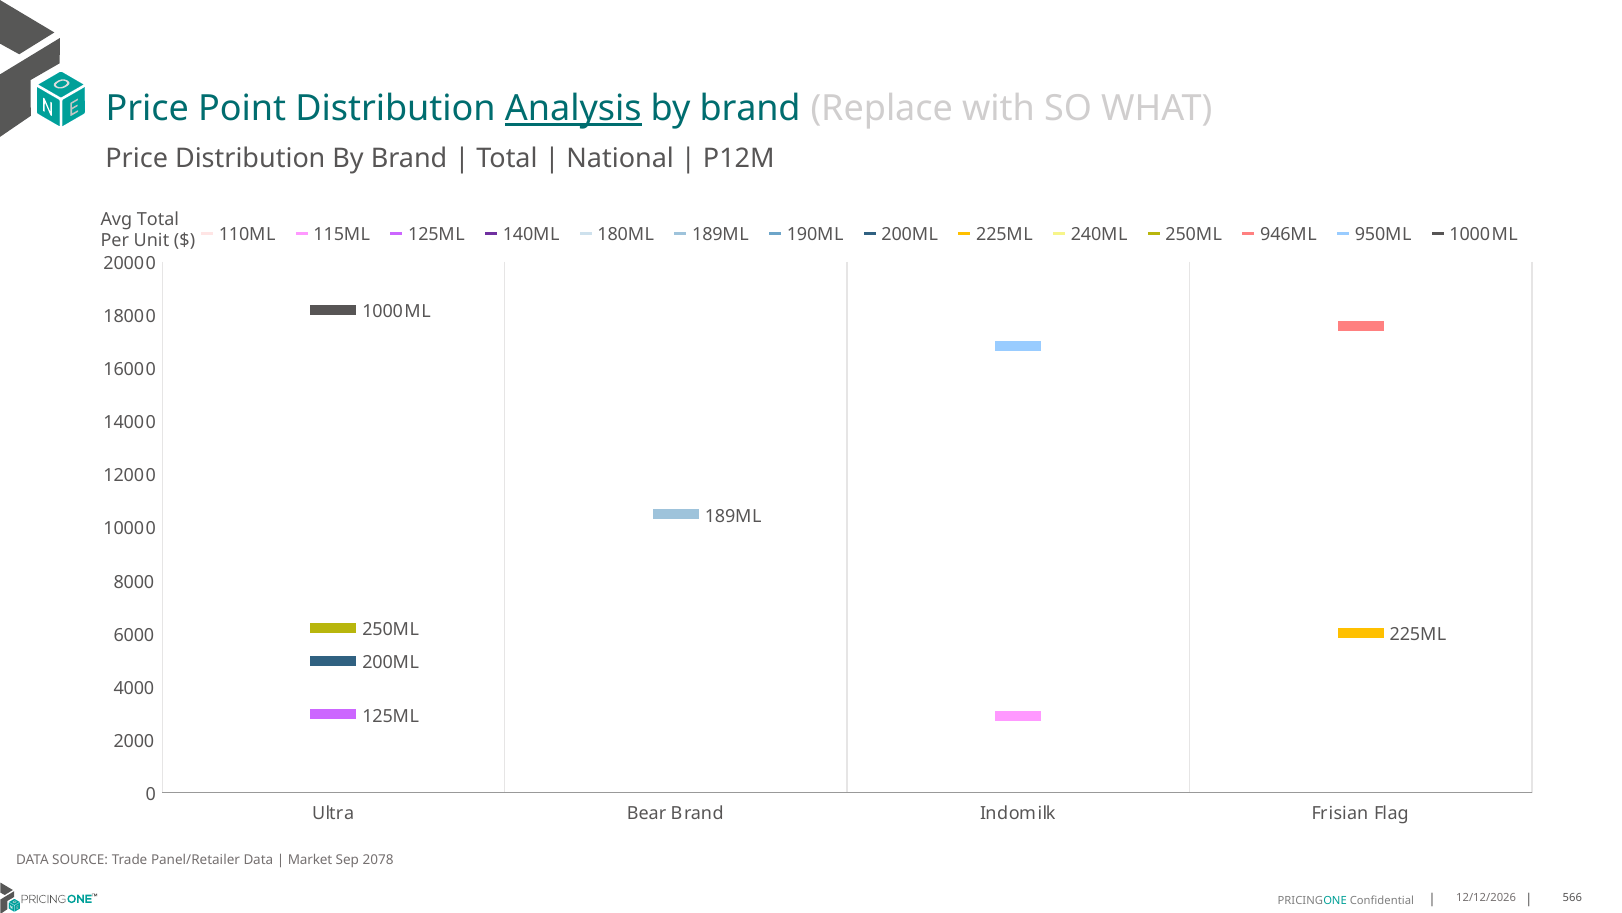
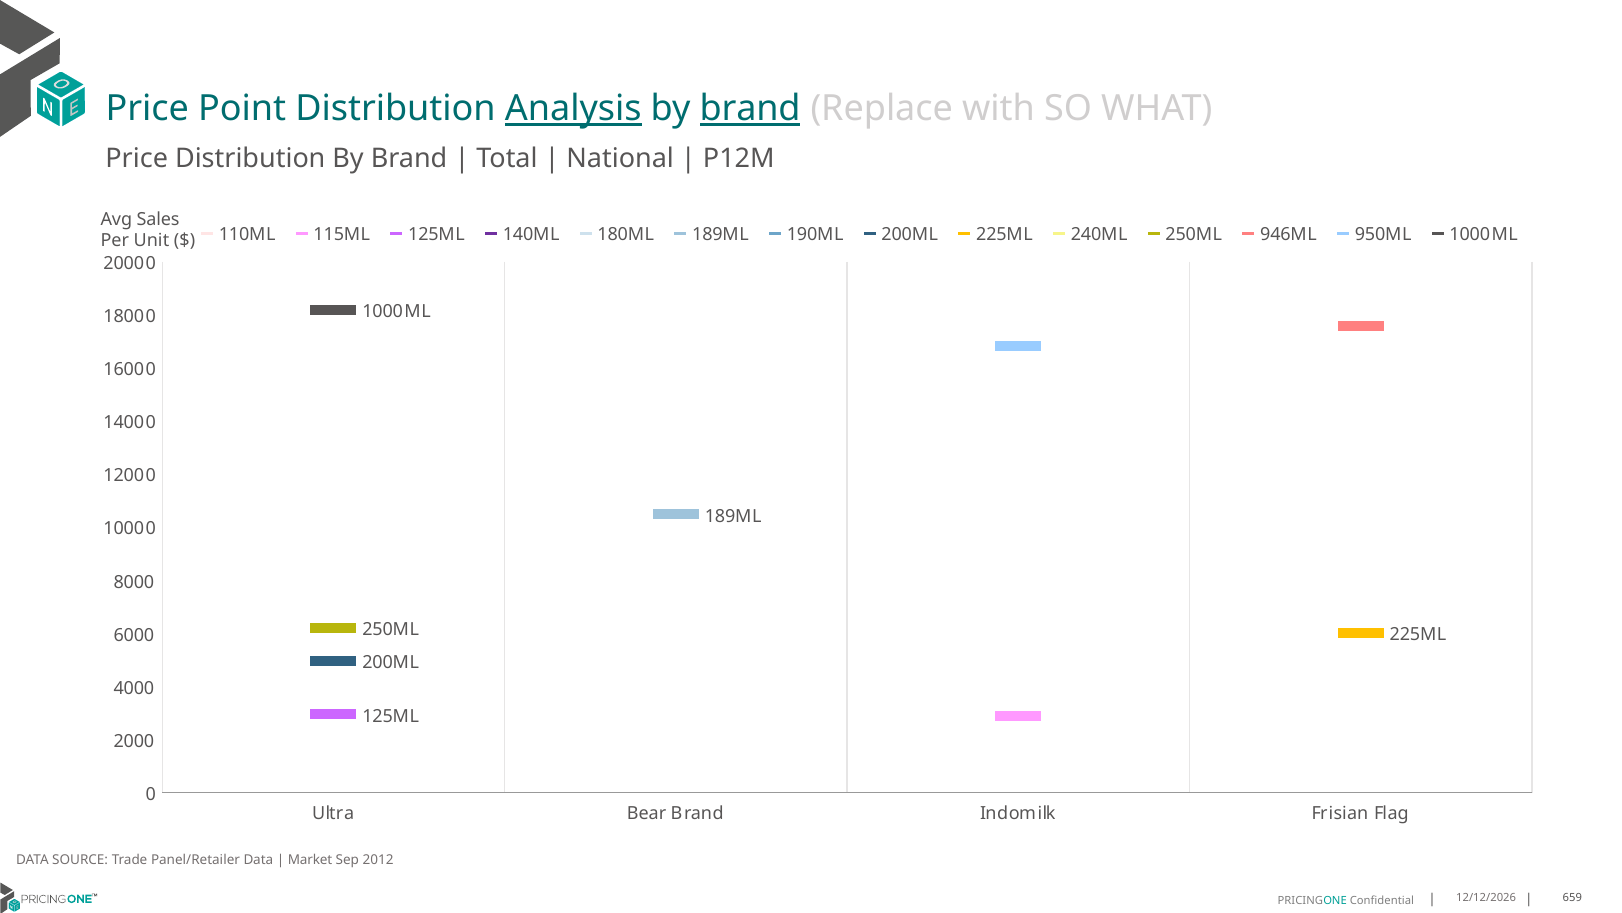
brand at (750, 109) underline: none -> present
Avg Total: Total -> Sales
2078: 2078 -> 2012
566: 566 -> 659
